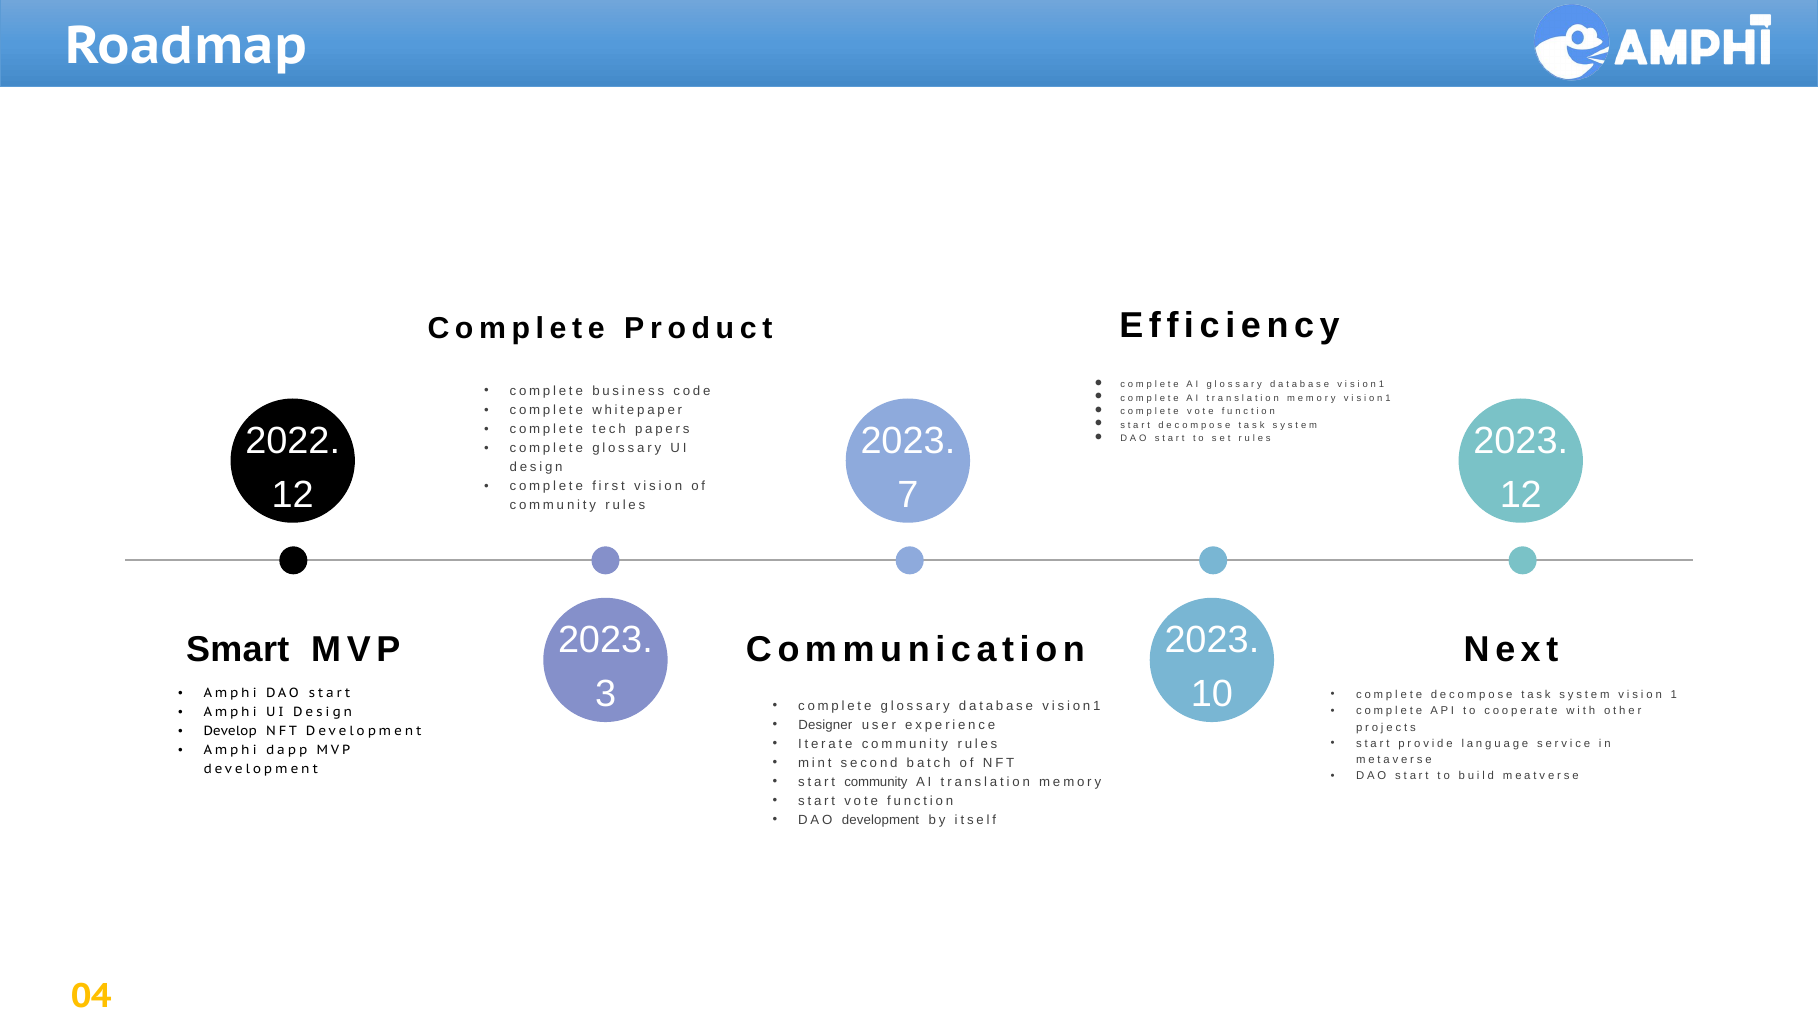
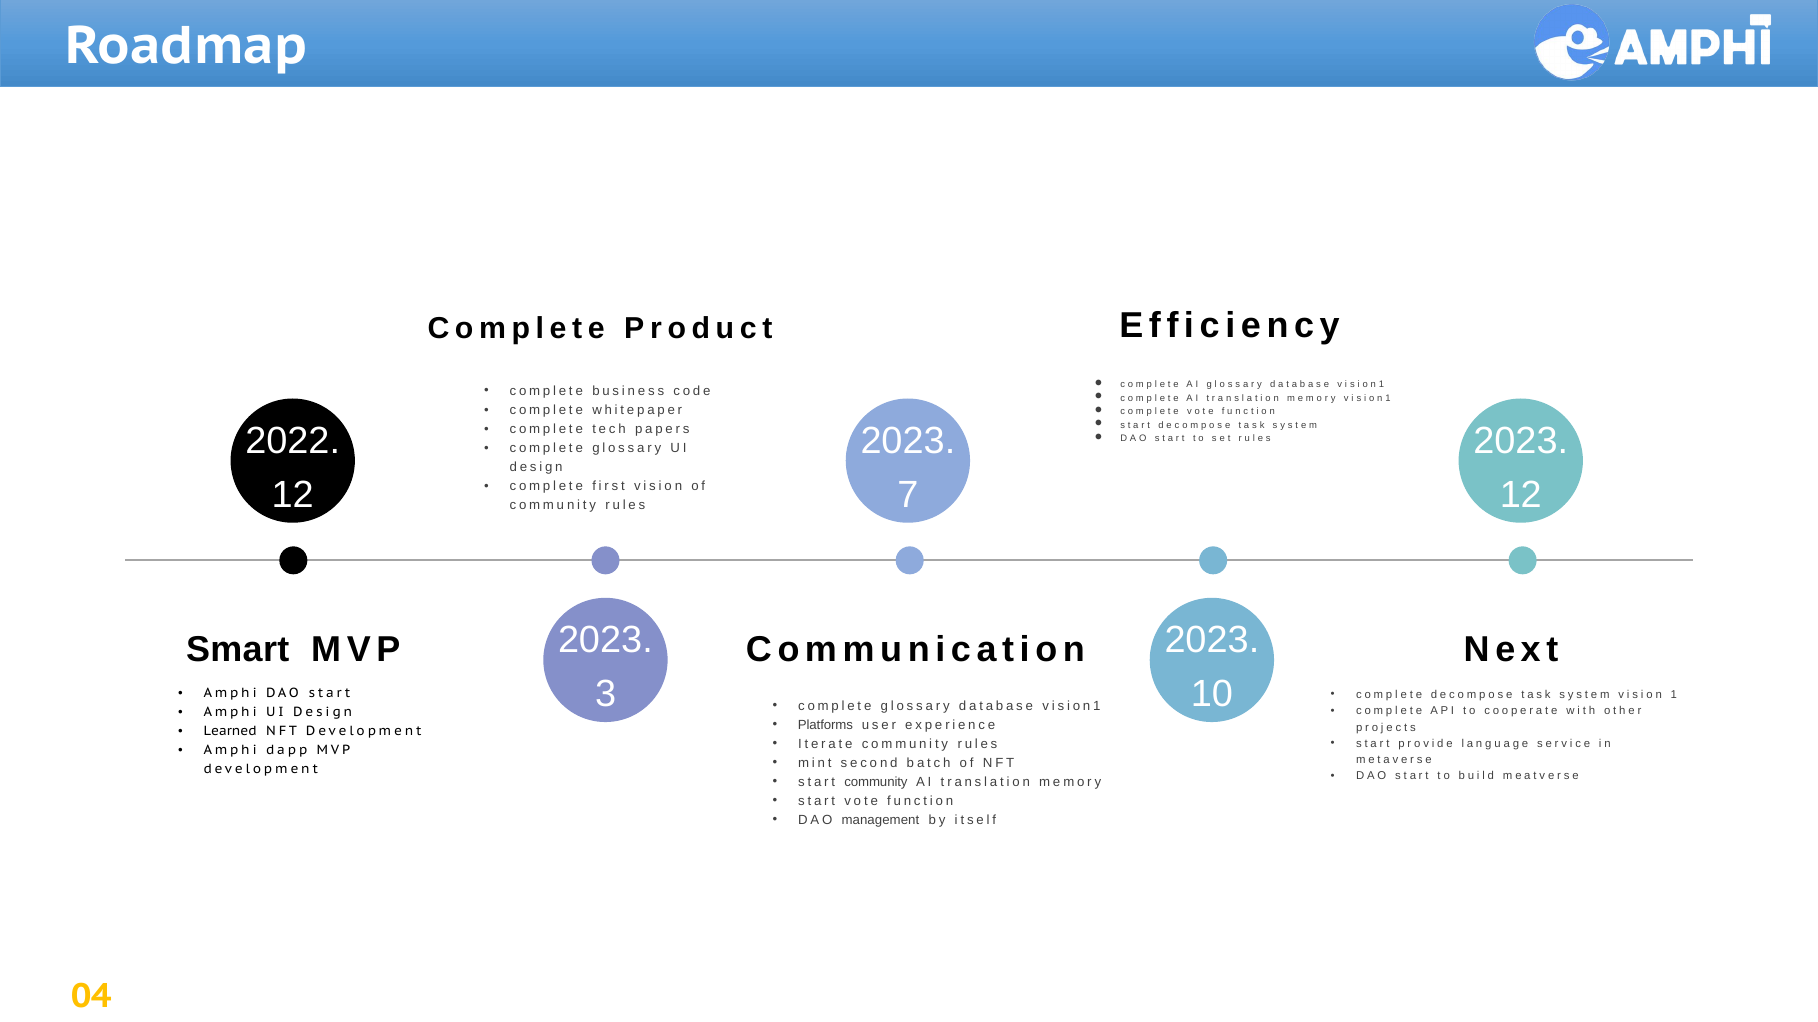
Designer: Designer -> Platforms
Develop: Develop -> Learned
DAO development: development -> management
